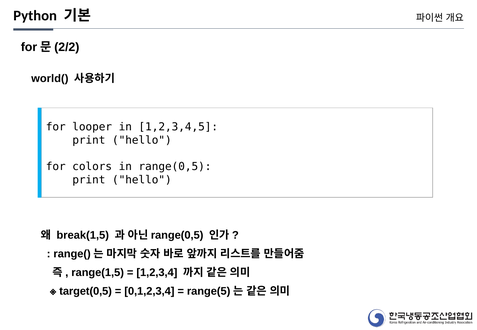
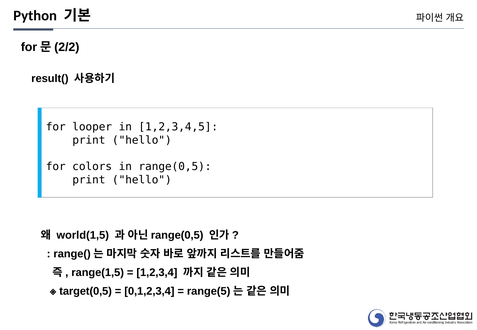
world(: world( -> result(
break(1,5: break(1,5 -> world(1,5
